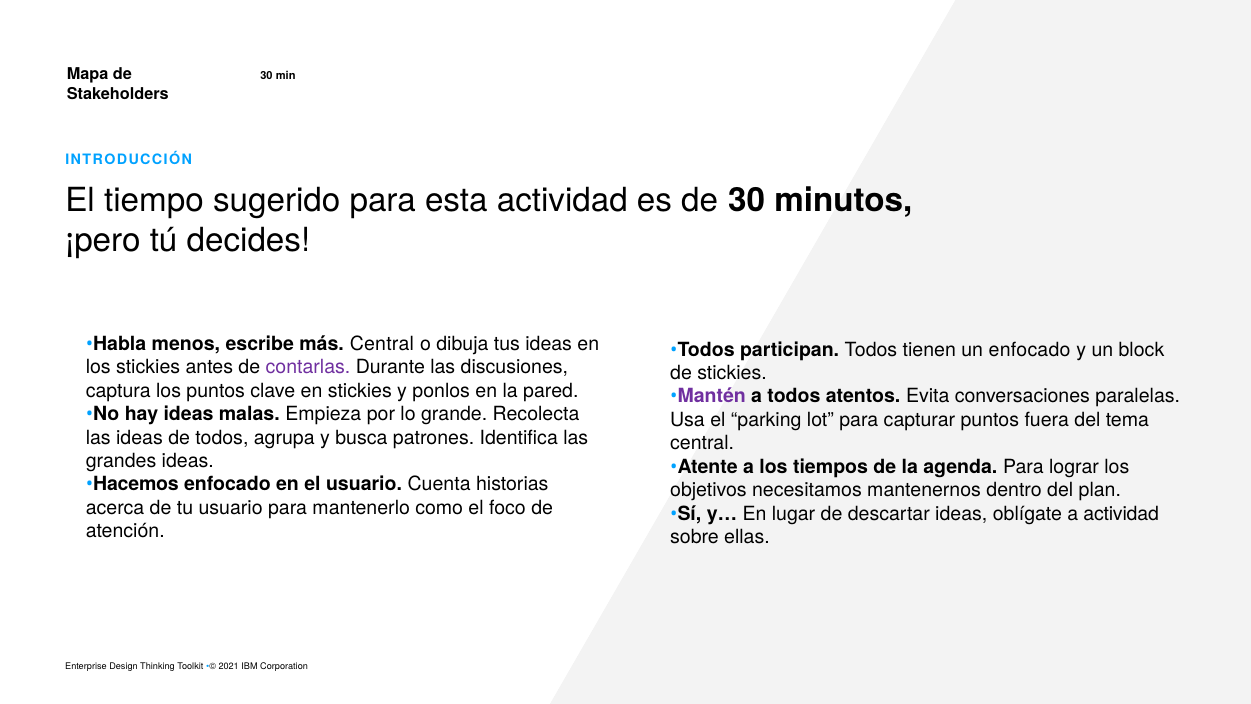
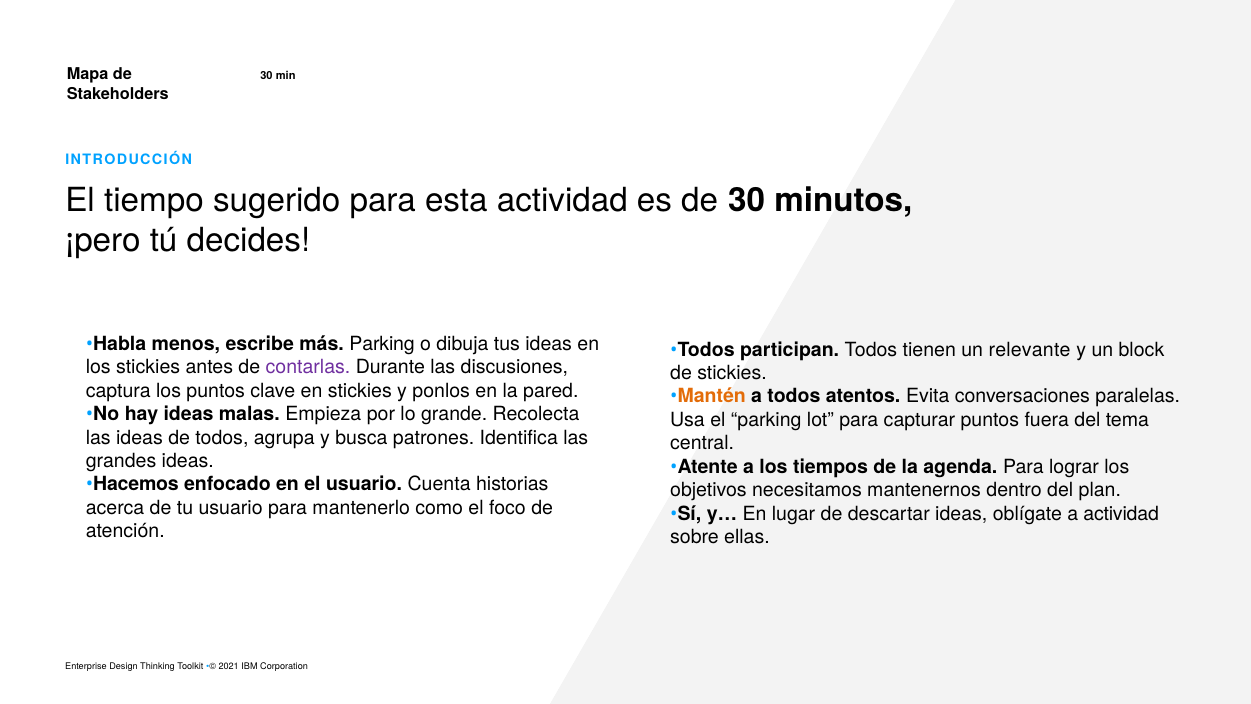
más Central: Central -> Parking
un enfocado: enfocado -> relevante
Mantén colour: purple -> orange
